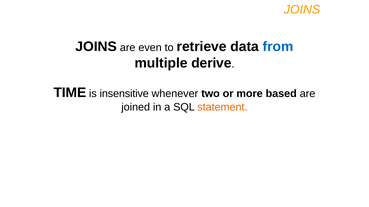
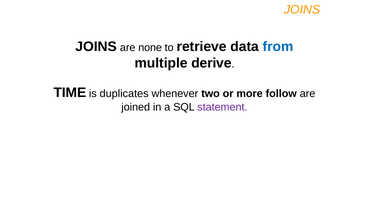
even: even -> none
insensitive: insensitive -> duplicates
based: based -> follow
statement colour: orange -> purple
